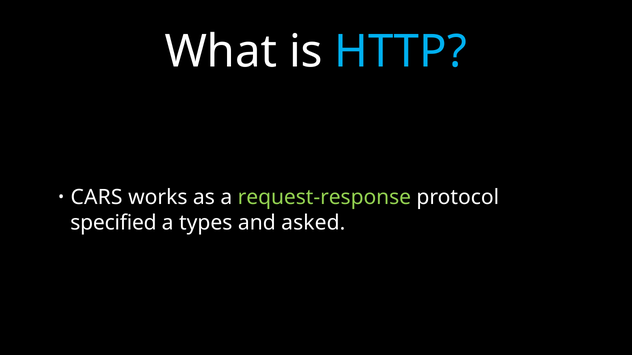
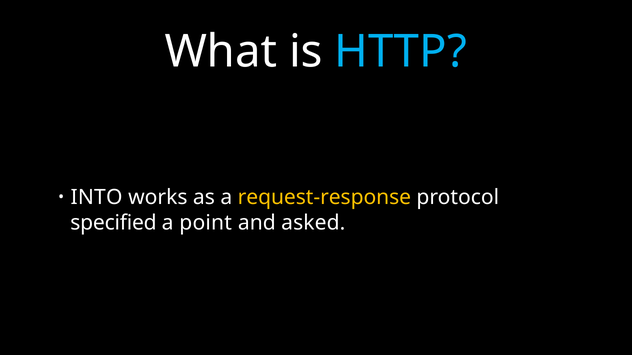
CARS: CARS -> INTO
request-response colour: light green -> yellow
types: types -> point
